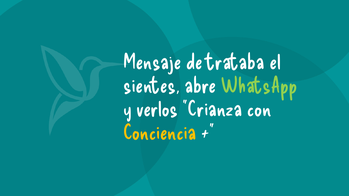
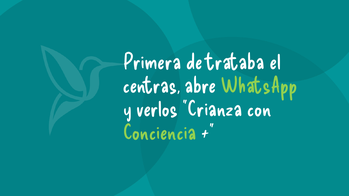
Mensaje: Mensaje -> Primera
sientes: sientes -> centras
Conciencia colour: yellow -> light green
